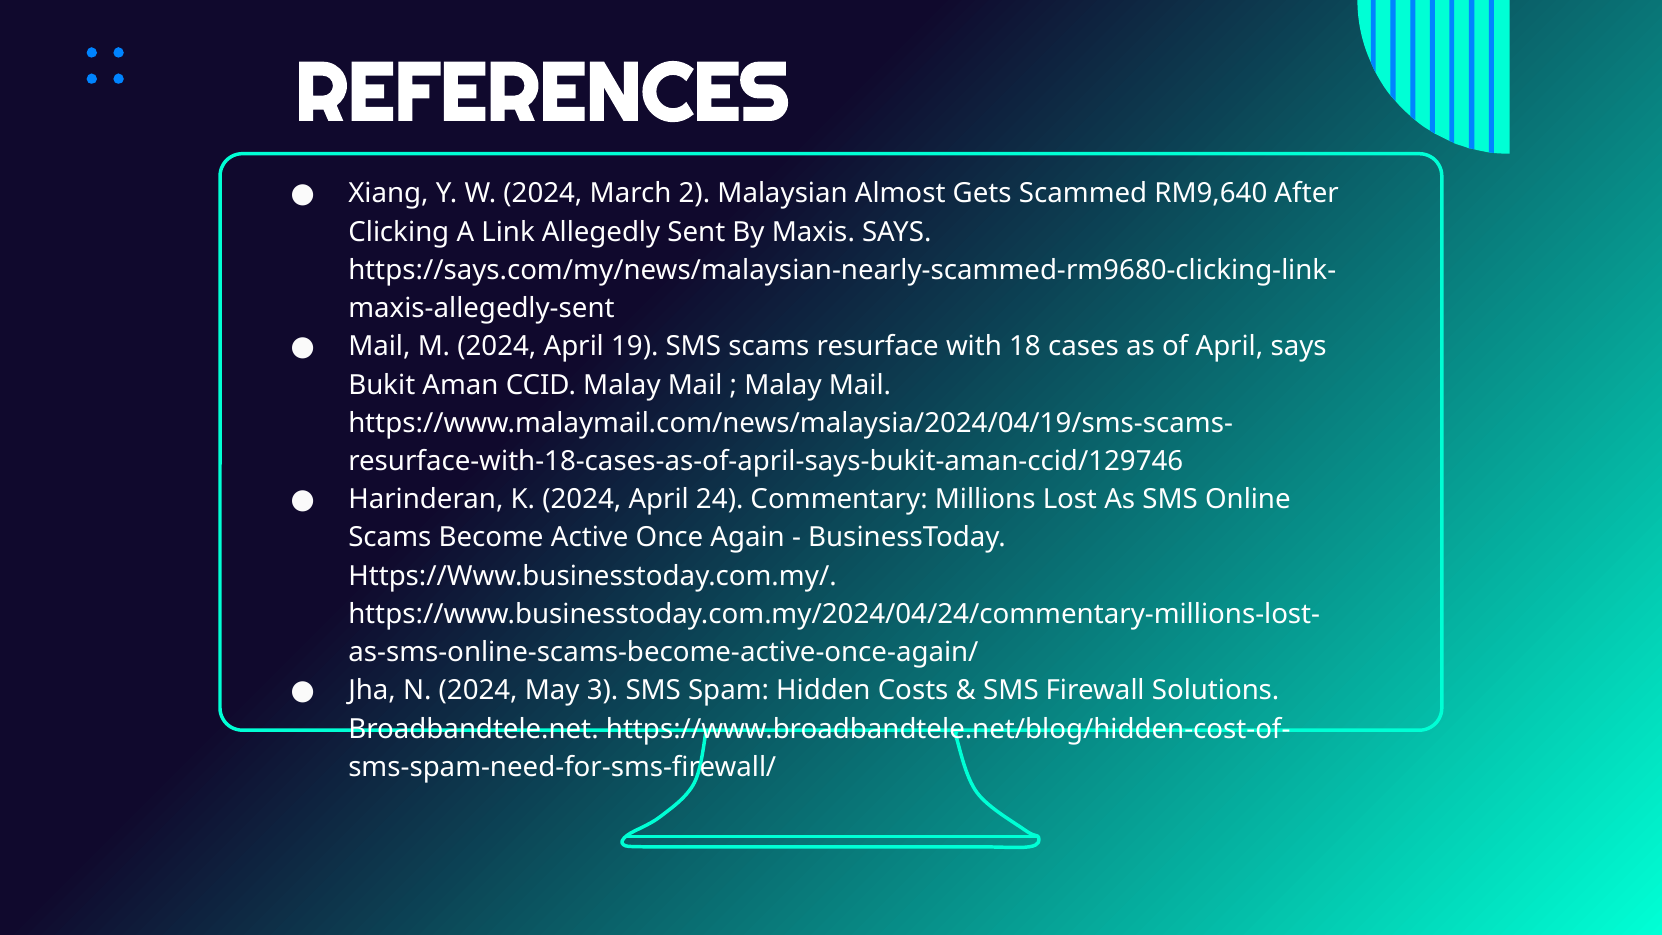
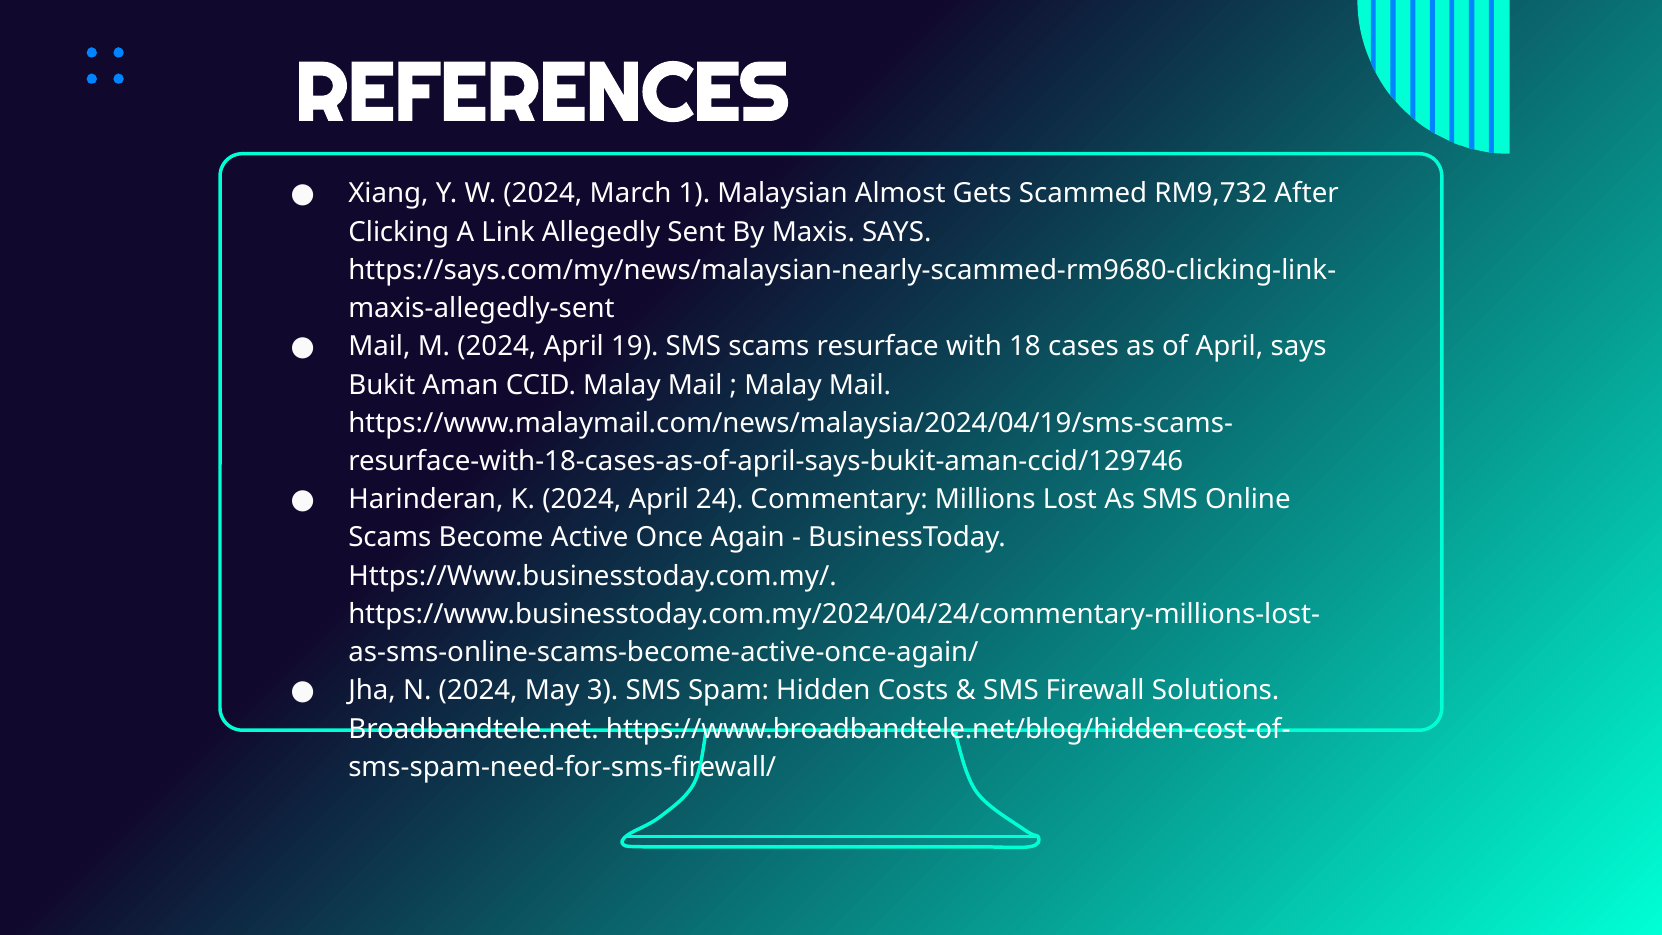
2: 2 -> 1
RM9,640: RM9,640 -> RM9,732
